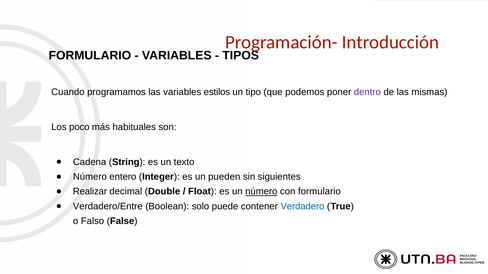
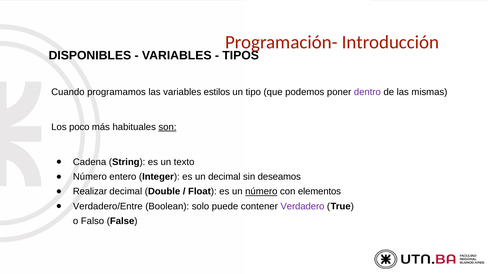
FORMULARIO at (90, 56): FORMULARIO -> DISPONIBLES
son underline: none -> present
un pueden: pueden -> decimal
siguientes: siguientes -> deseamos
con formulario: formulario -> elementos
Verdadero colour: blue -> purple
